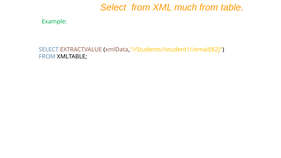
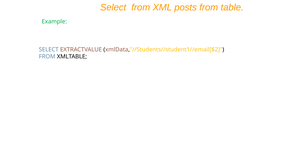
much: much -> posts
